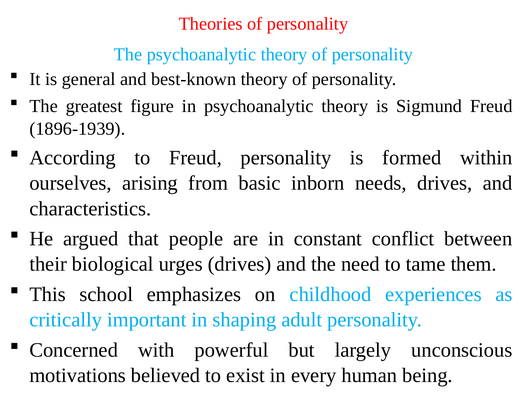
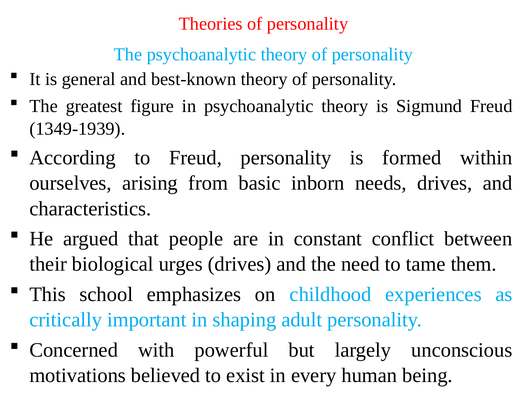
1896-1939: 1896-1939 -> 1349-1939
